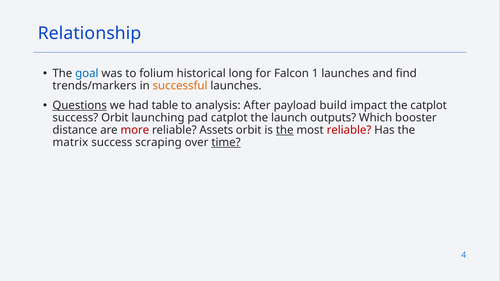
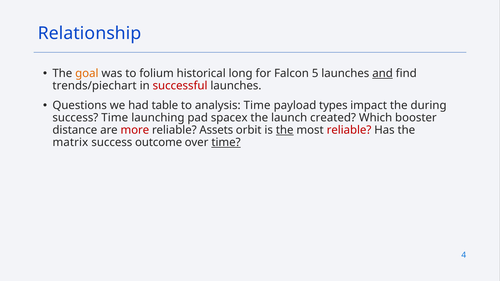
goal colour: blue -> orange
1: 1 -> 5
and underline: none -> present
trends/markers: trends/markers -> trends/piechart
successful colour: orange -> red
Questions underline: present -> none
analysis After: After -> Time
build: build -> types
the catplot: catplot -> during
success Orbit: Orbit -> Time
pad catplot: catplot -> spacex
outputs: outputs -> created
scraping: scraping -> outcome
